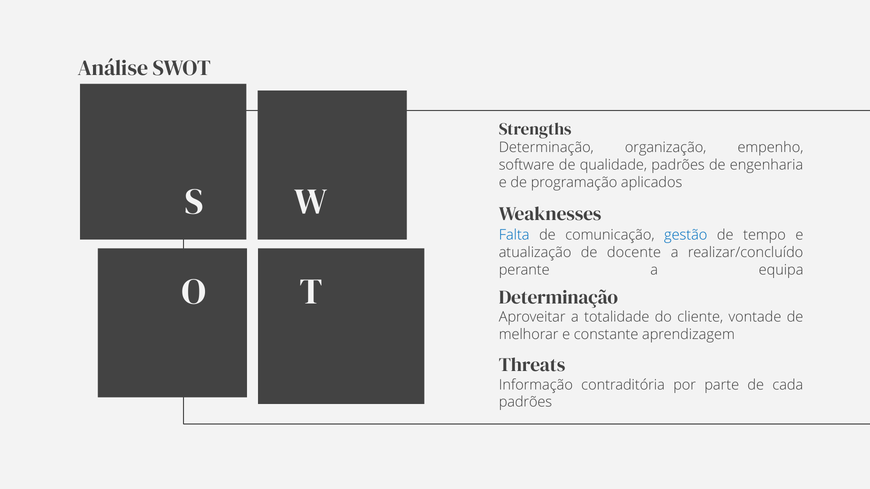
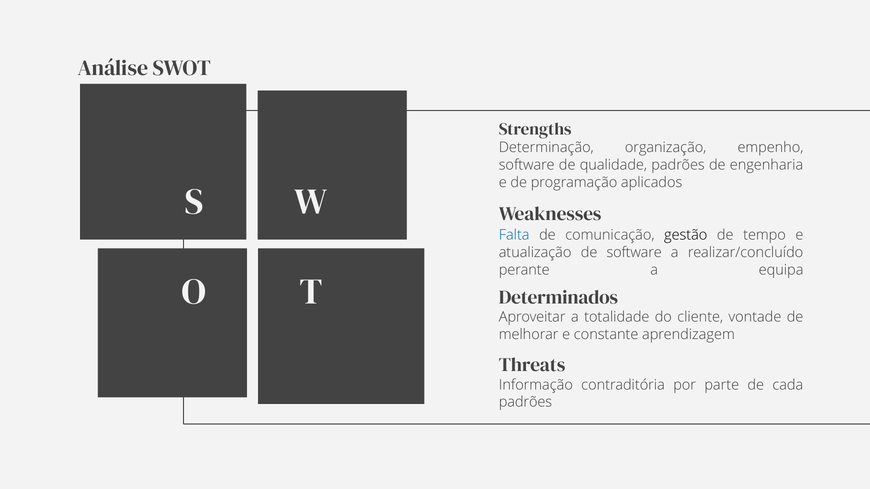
gestão colour: blue -> black
de docente: docente -> software
Determinação at (558, 298): Determinação -> Determinados
